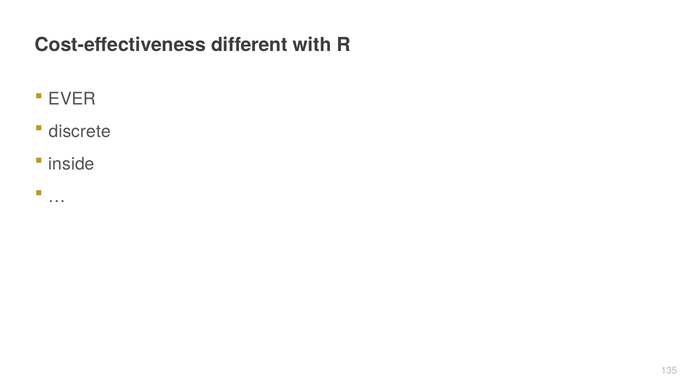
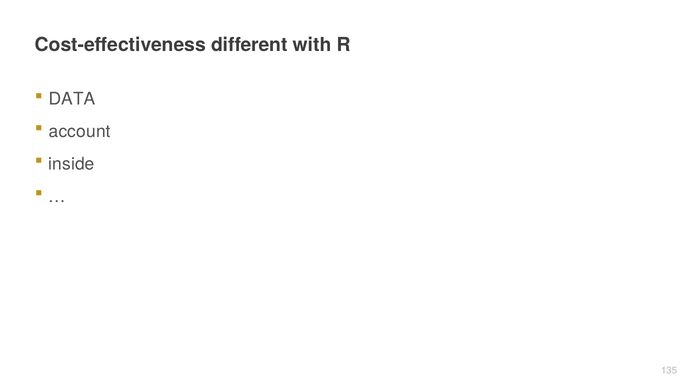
EVER: EVER -> DATA
discrete: discrete -> account
